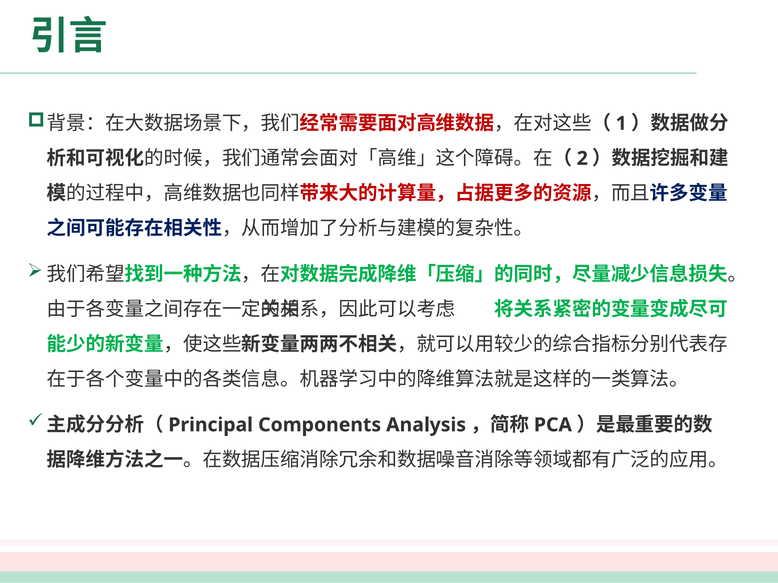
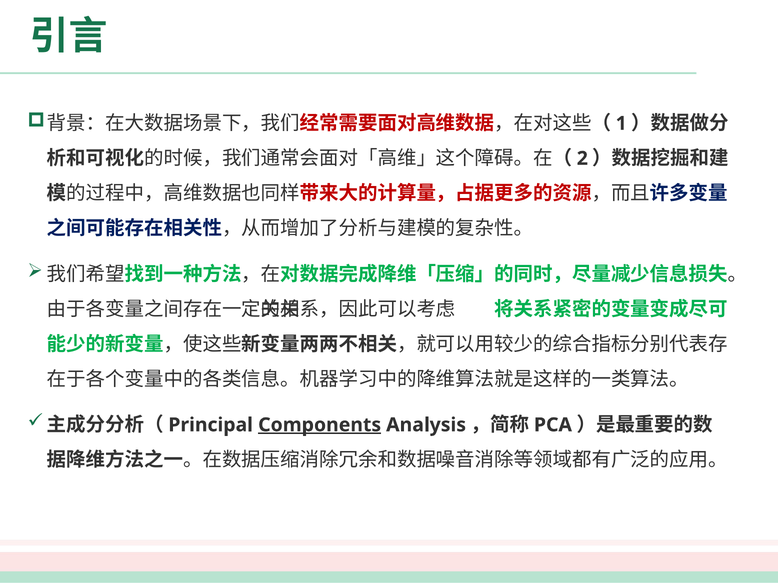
Components underline: none -> present
